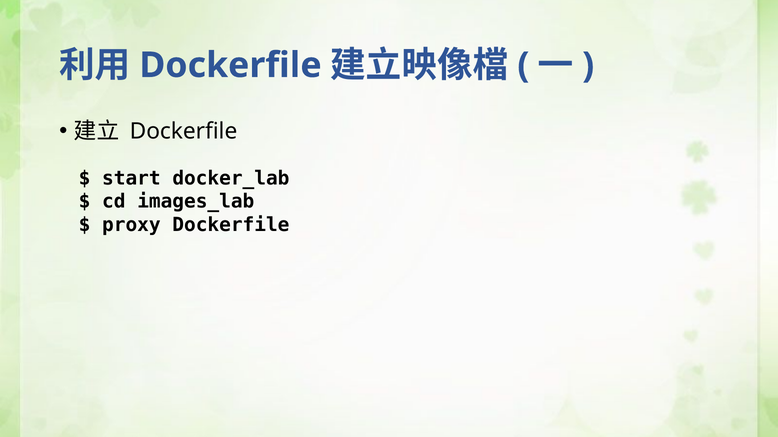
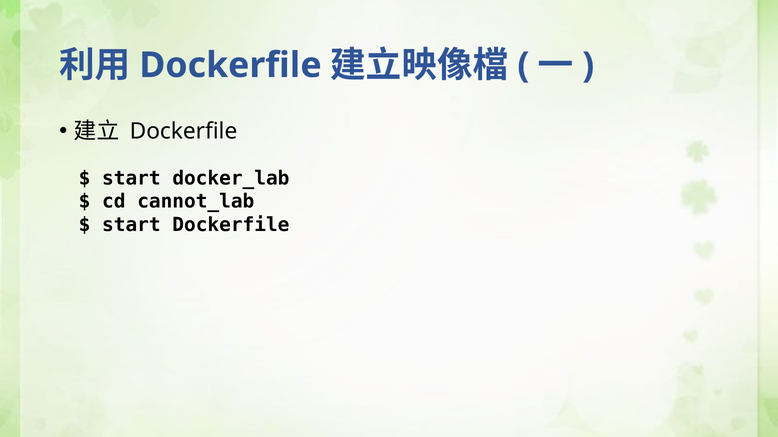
images_lab: images_lab -> cannot_lab
proxy at (131, 225): proxy -> start
